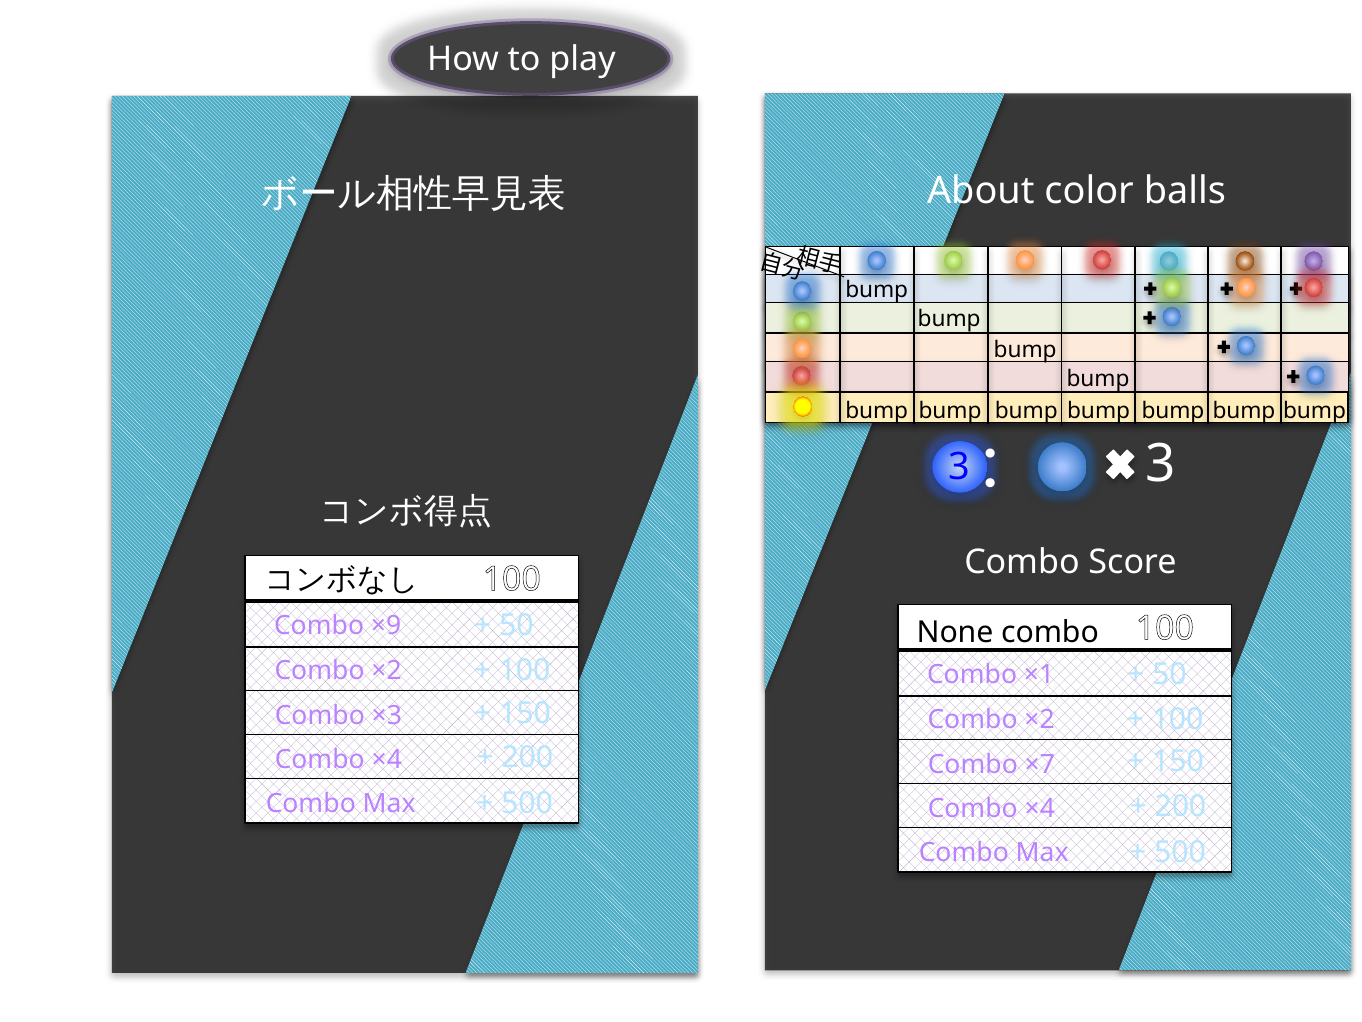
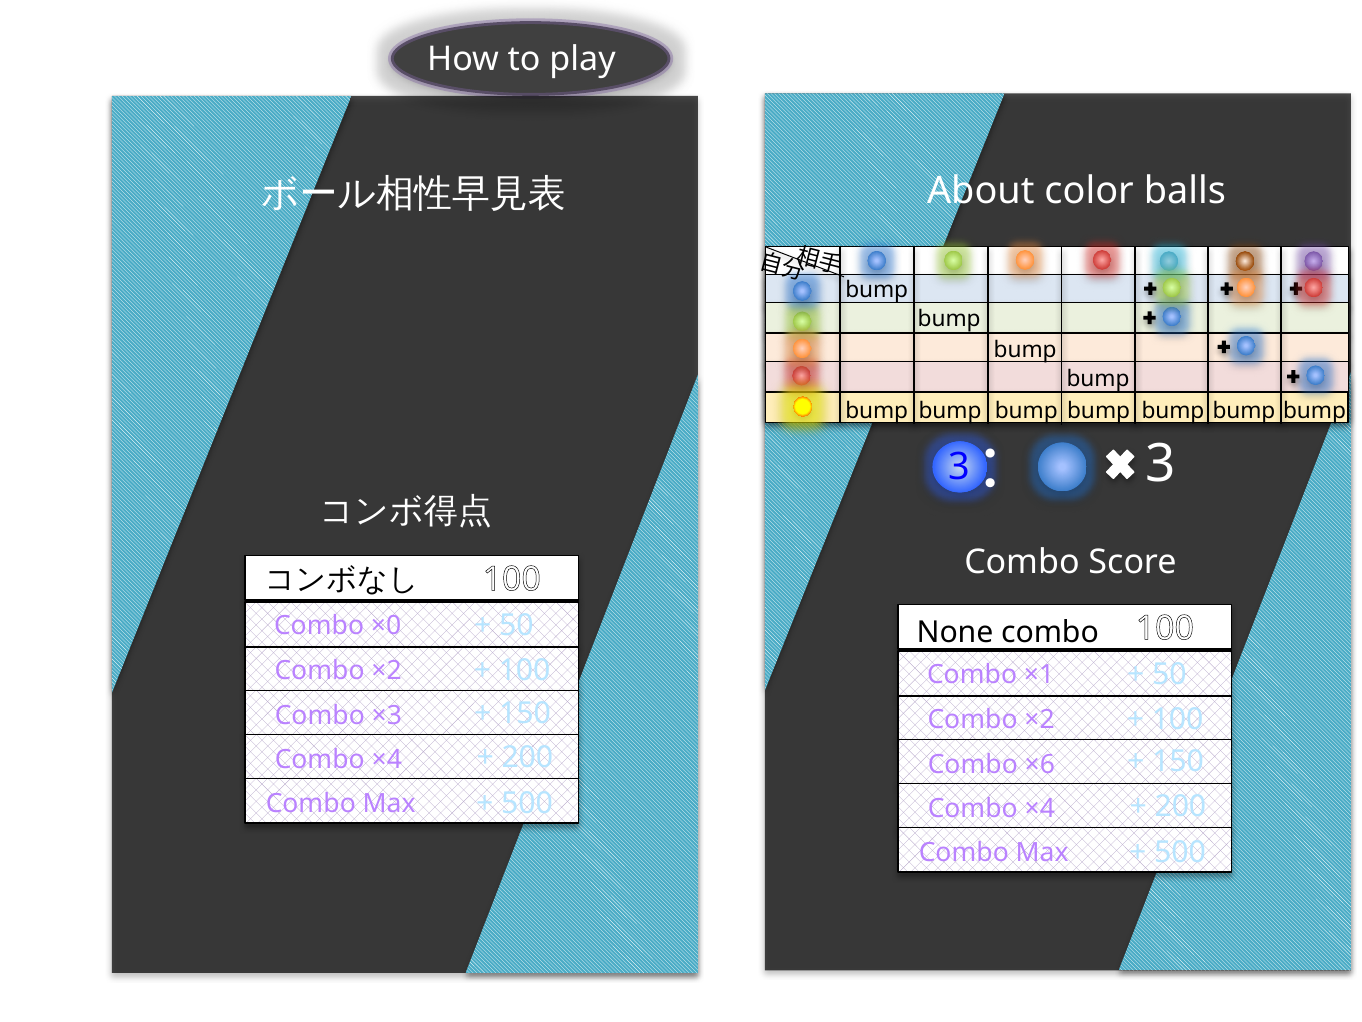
×9: ×9 -> ×0
×7: ×7 -> ×6
